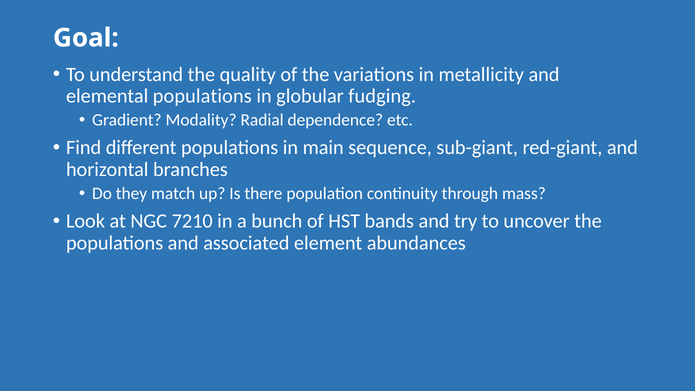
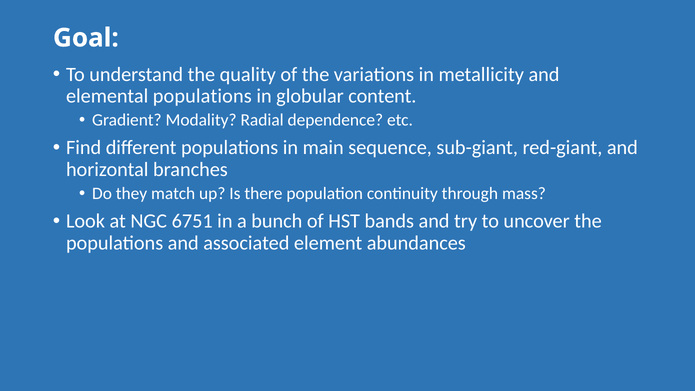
fudging: fudging -> content
7210: 7210 -> 6751
